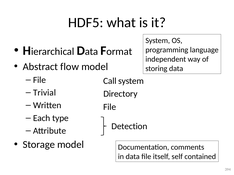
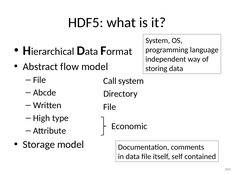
Trivial: Trivial -> Abcde
Each: Each -> High
Detection: Detection -> Economic
